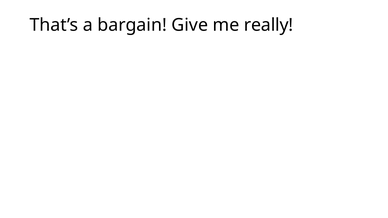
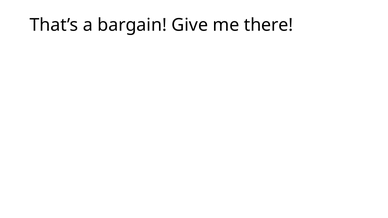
really: really -> there
